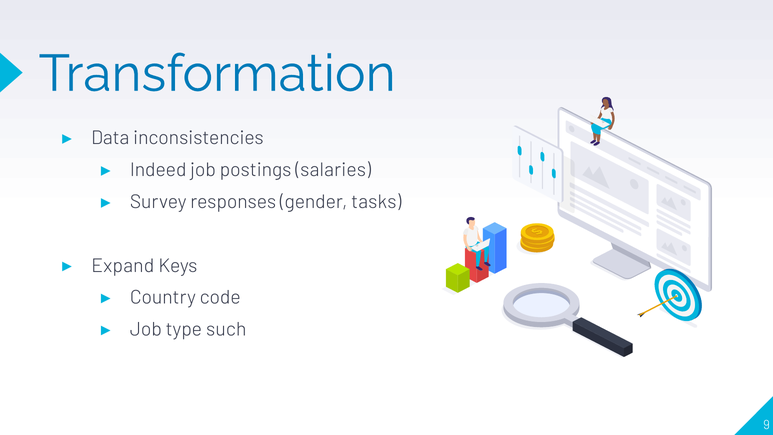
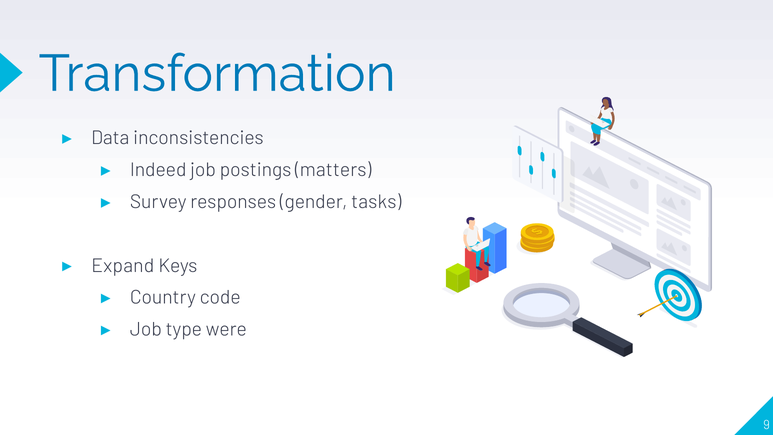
salaries: salaries -> matters
such: such -> were
